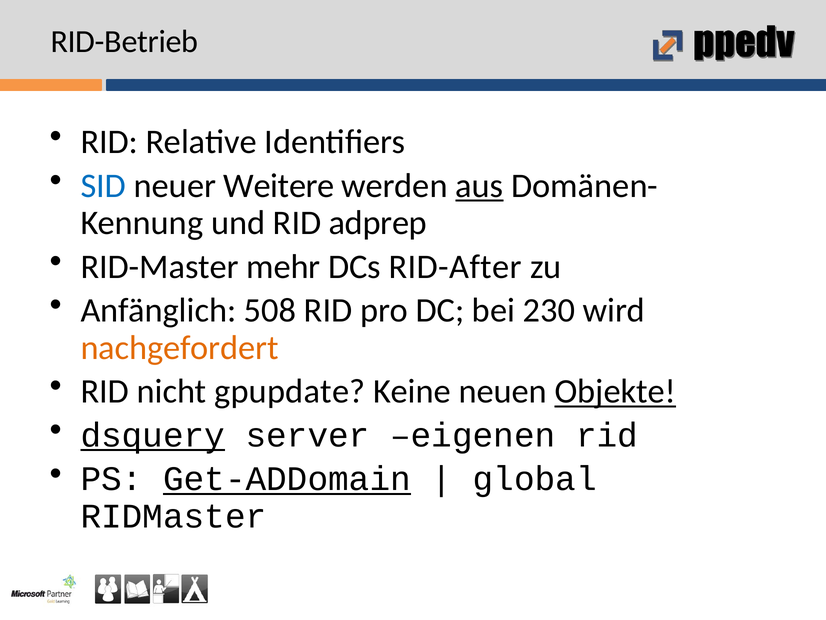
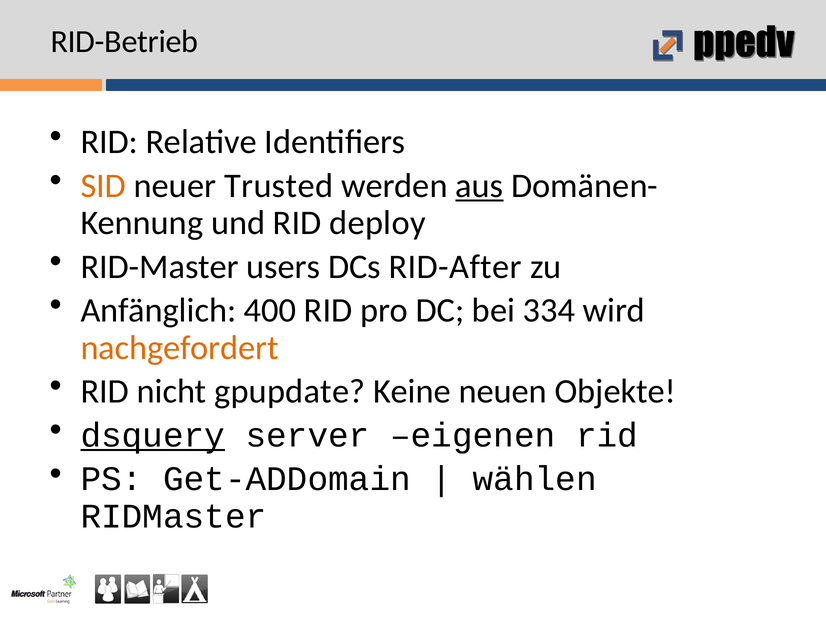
SID colour: blue -> orange
Weitere: Weitere -> Trusted
adprep: adprep -> deploy
mehr: mehr -> users
508: 508 -> 400
230: 230 -> 334
Objekte underline: present -> none
Get-ADDomain underline: present -> none
global: global -> wählen
